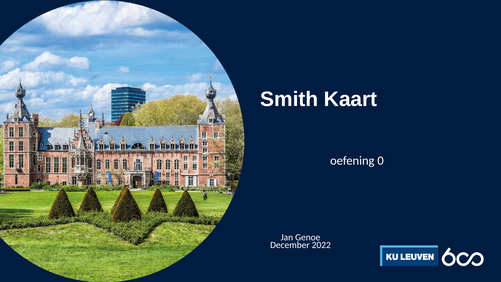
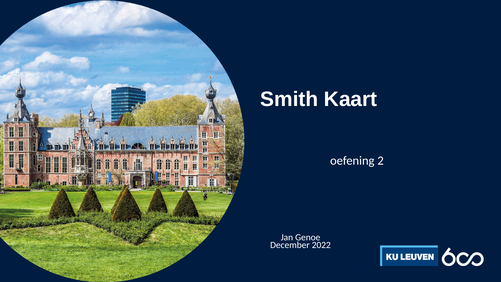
0: 0 -> 2
